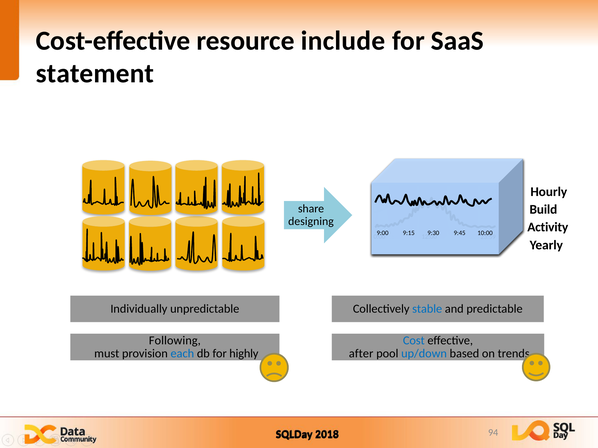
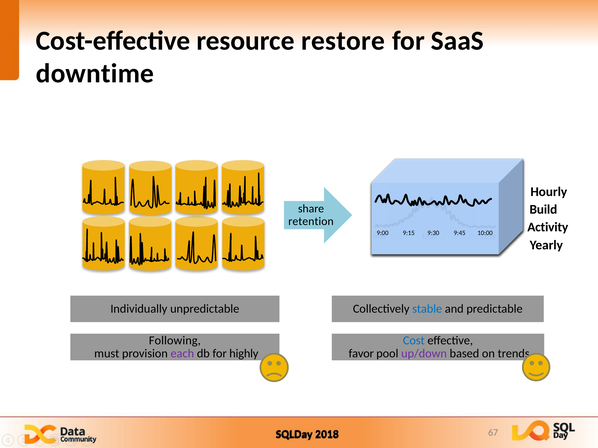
include: include -> restore
statement: statement -> downtime
designing: designing -> retention
each colour: blue -> purple
after: after -> favor
up/down colour: blue -> purple
94: 94 -> 67
